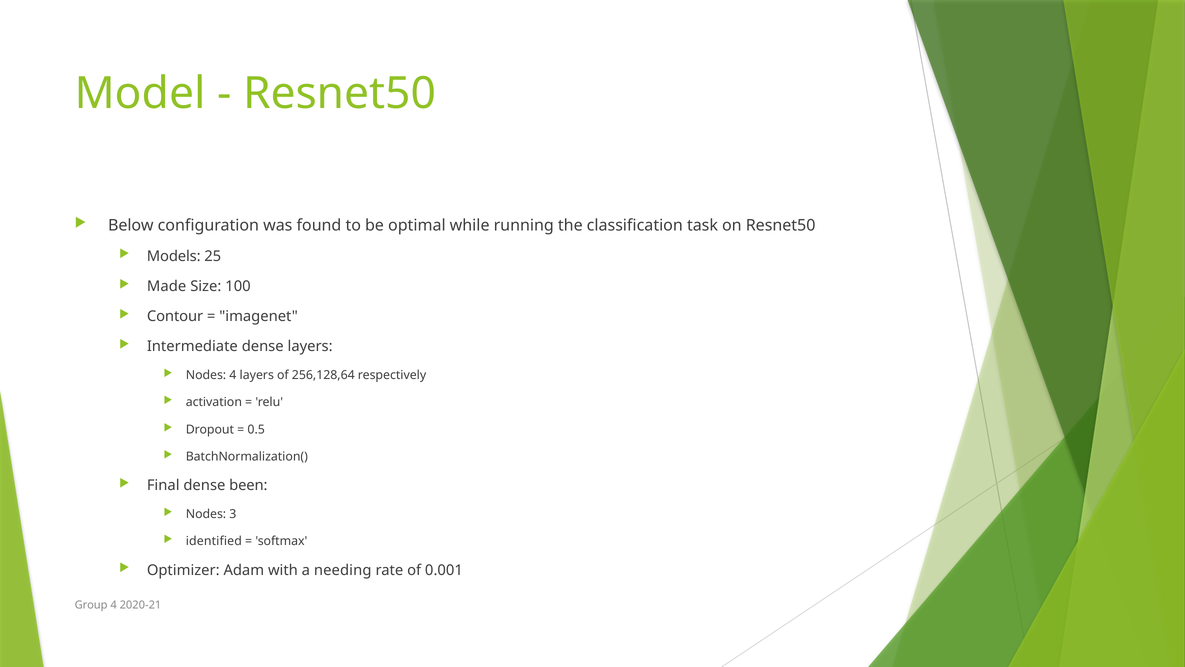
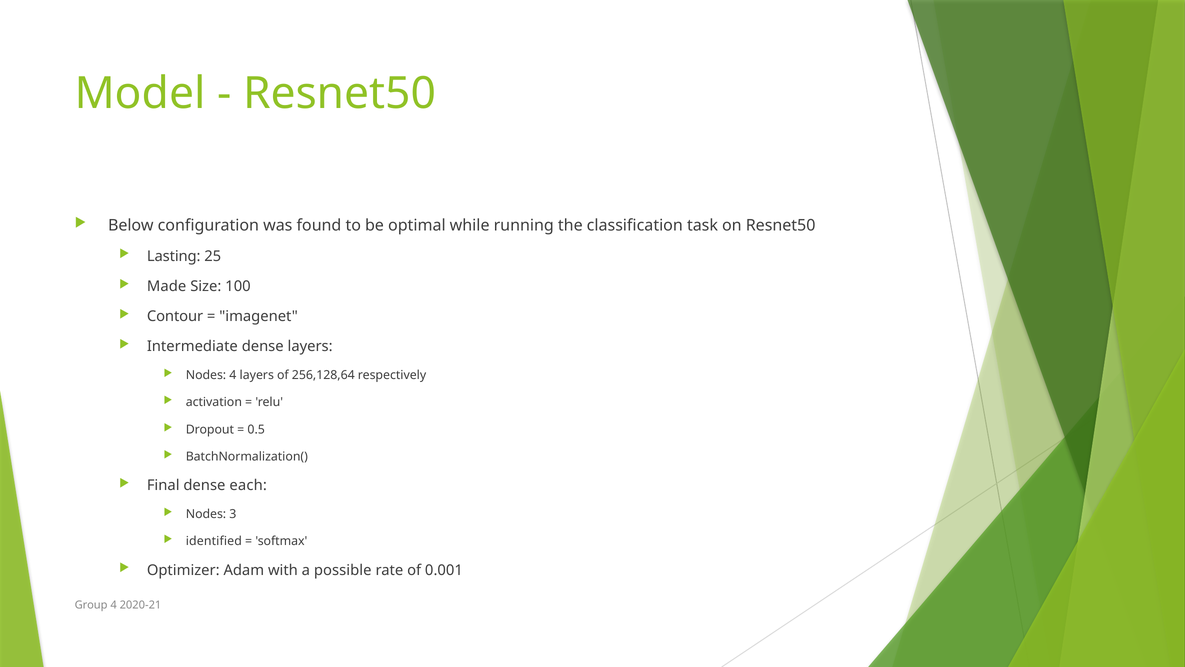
Models: Models -> Lasting
been: been -> each
needing: needing -> possible
